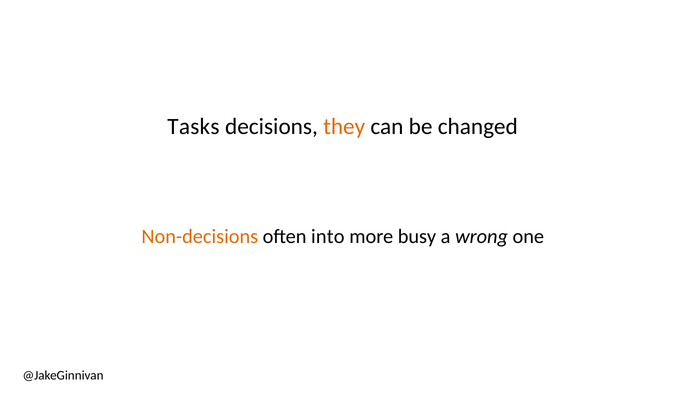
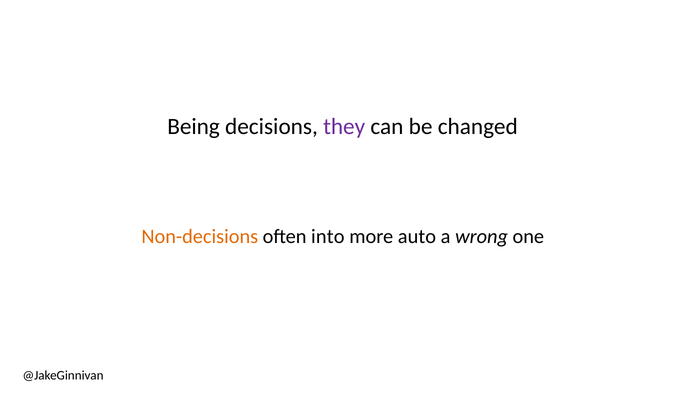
Tasks: Tasks -> Being
they colour: orange -> purple
busy: busy -> auto
